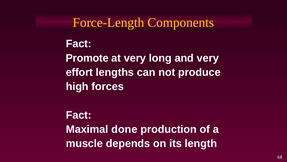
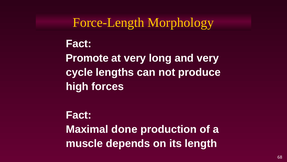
Components: Components -> Morphology
effort: effort -> cycle
